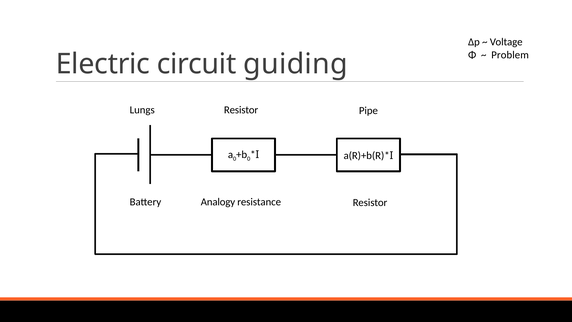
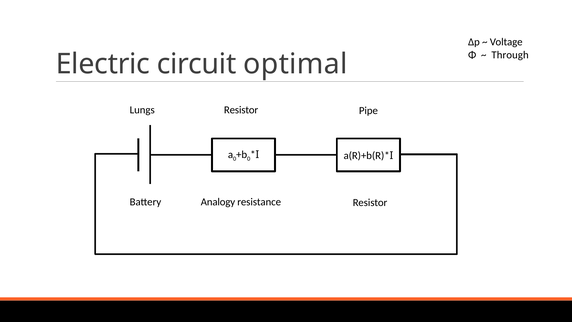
Problem: Problem -> Through
guiding: guiding -> optimal
